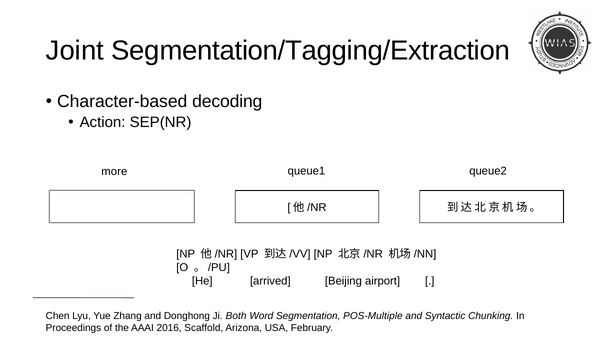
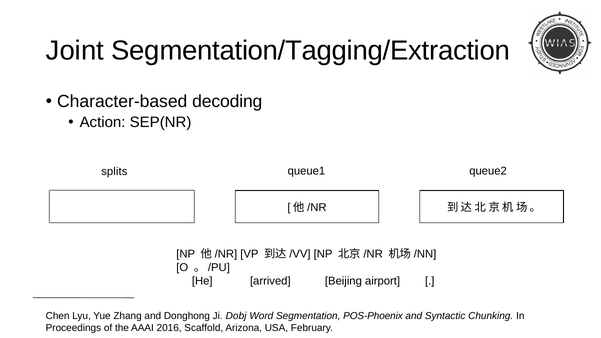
more: more -> splits
Both: Both -> Dobj
POS-Multiple: POS-Multiple -> POS-Phoenix
